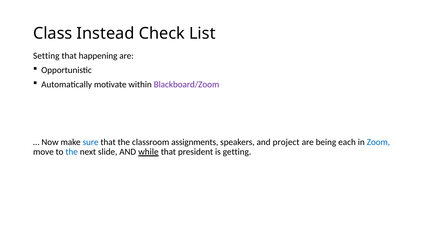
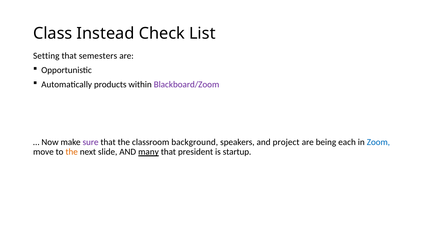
happening: happening -> semesters
motivate: motivate -> products
sure colour: blue -> purple
assignments: assignments -> background
the at (72, 152) colour: blue -> orange
while: while -> many
getting: getting -> startup
